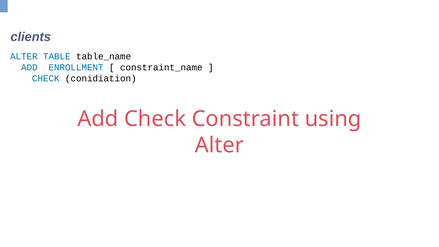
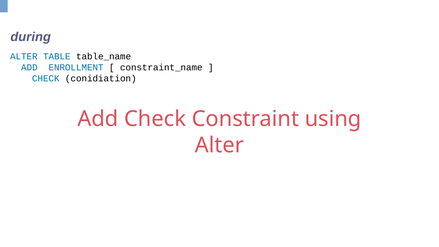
clients: clients -> during
